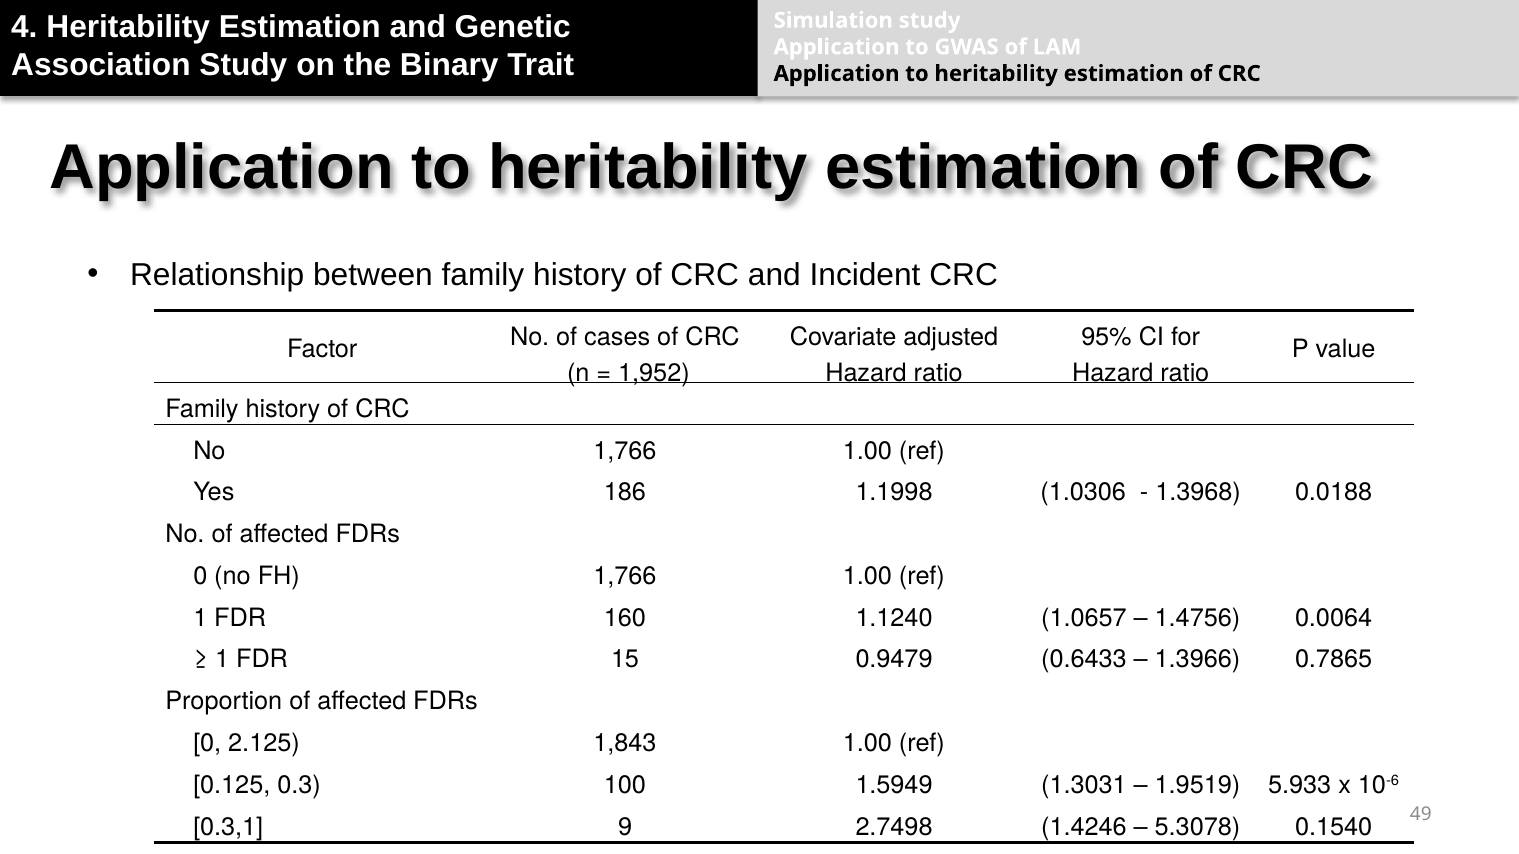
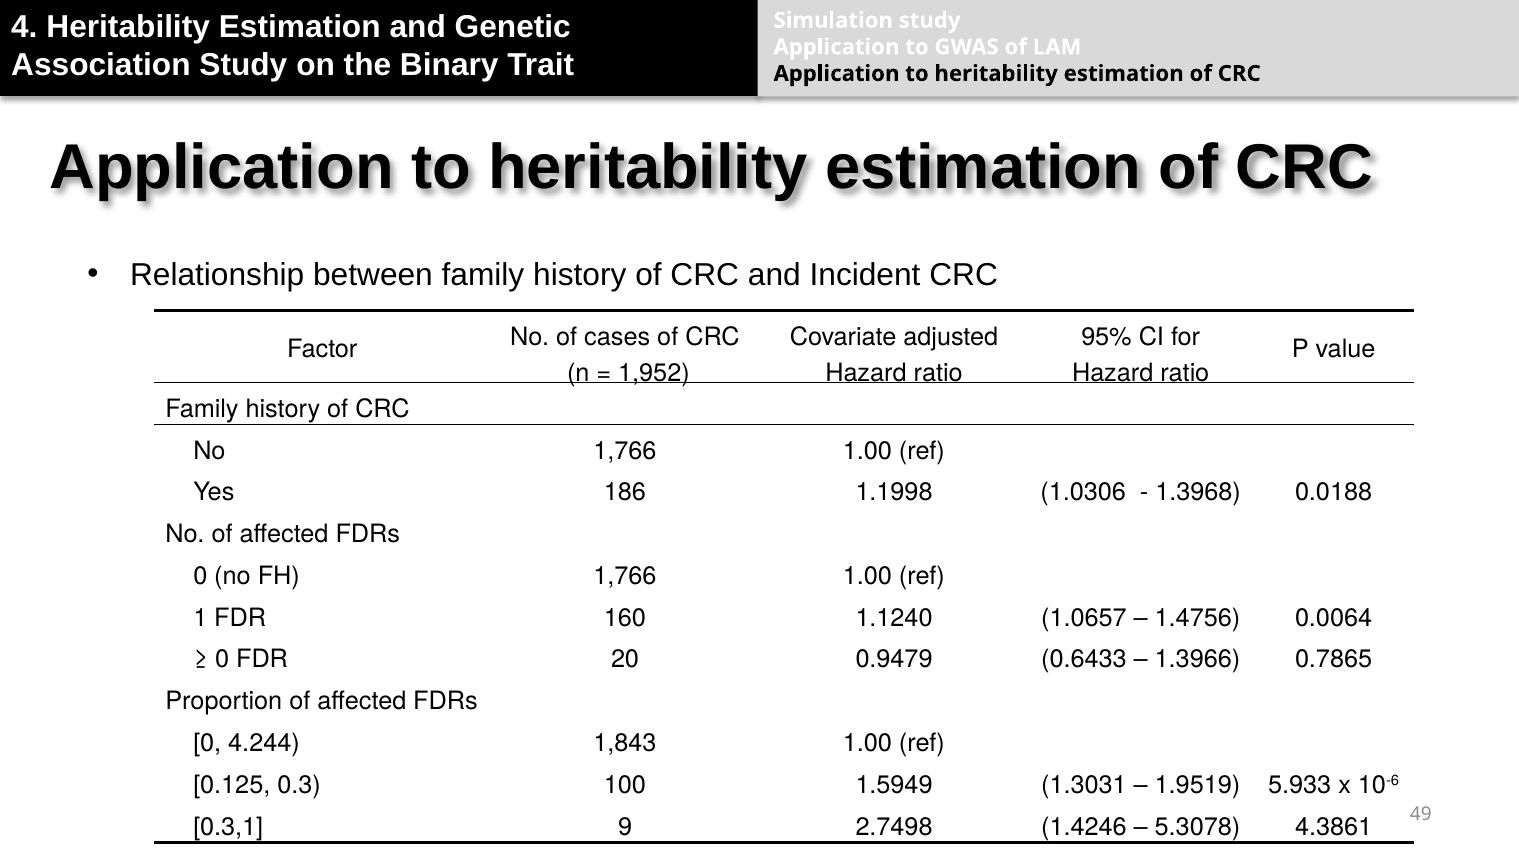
1 at (222, 660): 1 -> 0
15: 15 -> 20
2.125: 2.125 -> 4.244
0.1540: 0.1540 -> 4.3861
